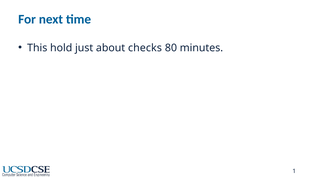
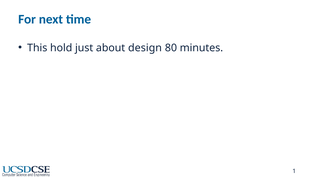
checks: checks -> design
